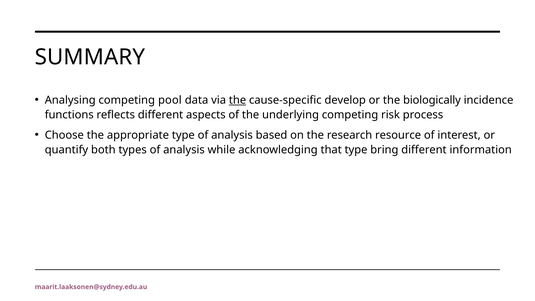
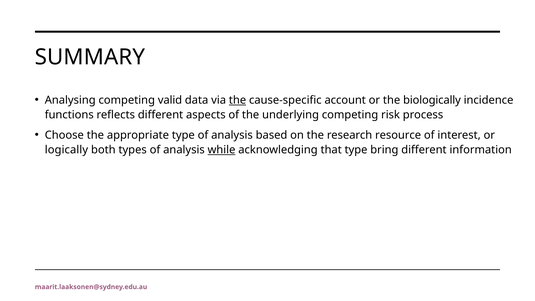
pool: pool -> valid
develop: develop -> account
quantify: quantify -> logically
while underline: none -> present
